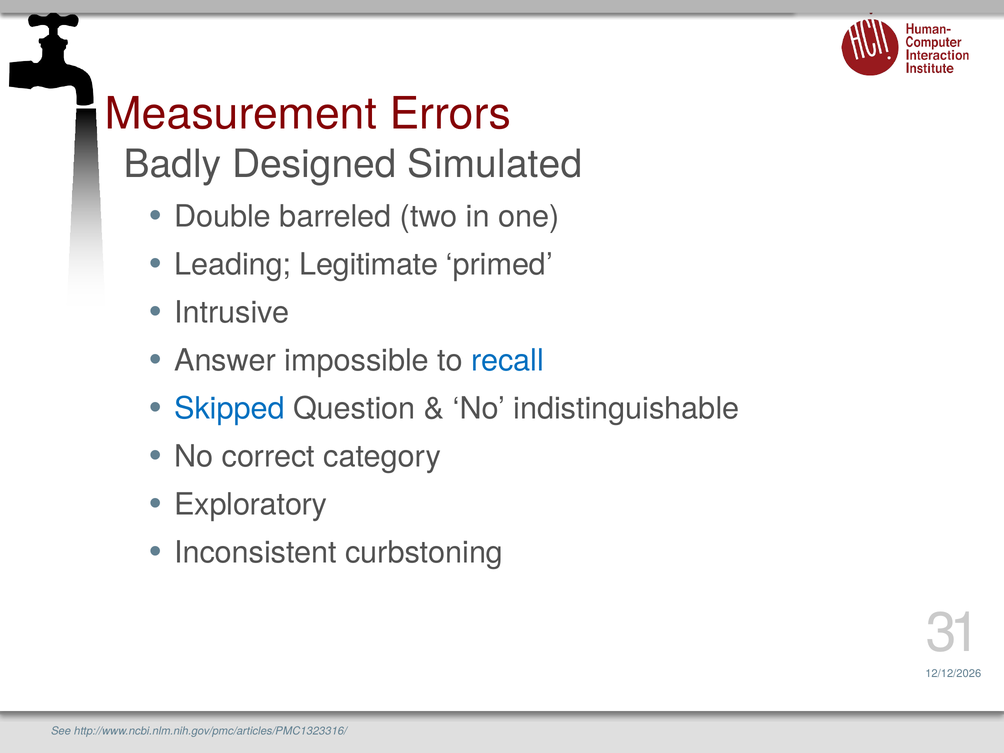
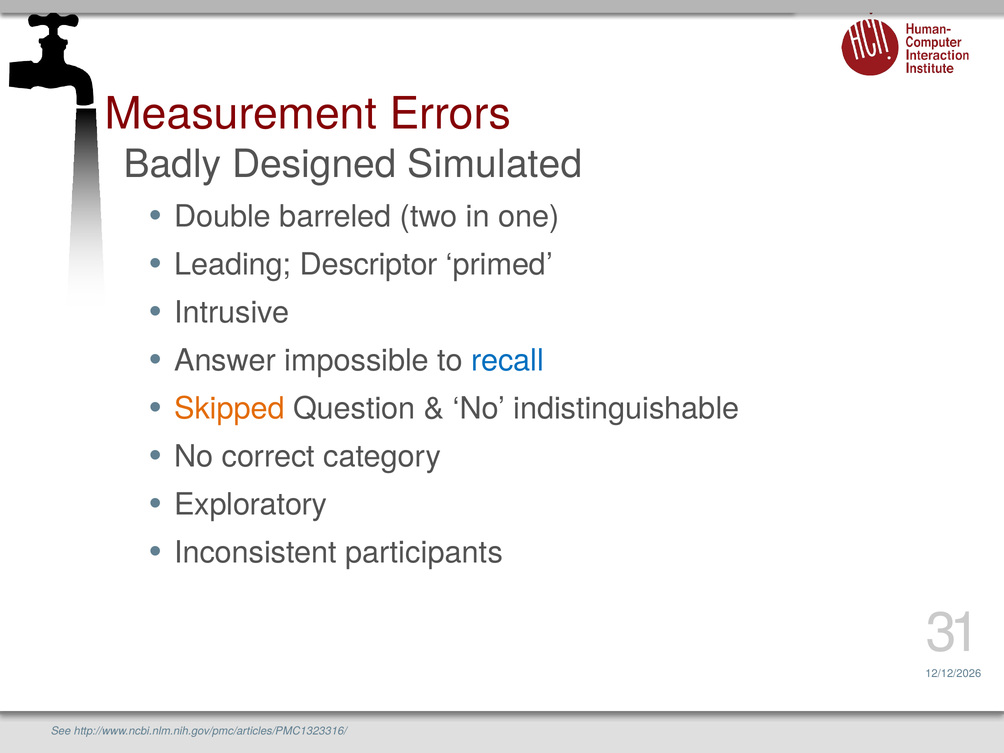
Legitimate: Legitimate -> Descriptor
Skipped colour: blue -> orange
curbstoning: curbstoning -> participants
